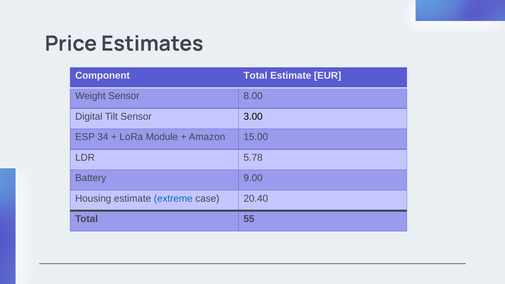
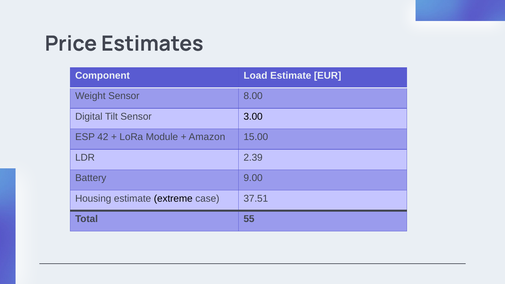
Component Total: Total -> Load
34: 34 -> 42
5.78: 5.78 -> 2.39
extreme colour: blue -> black
20.40: 20.40 -> 37.51
